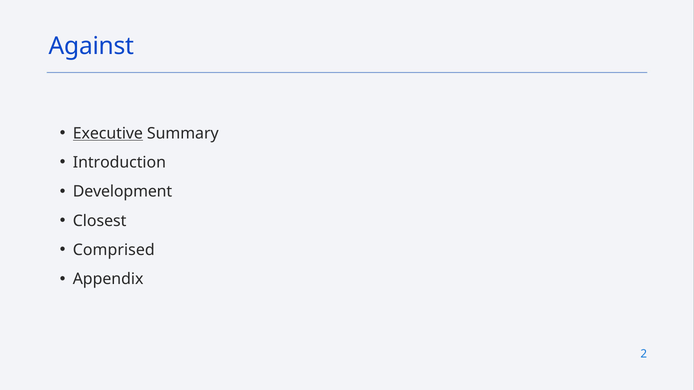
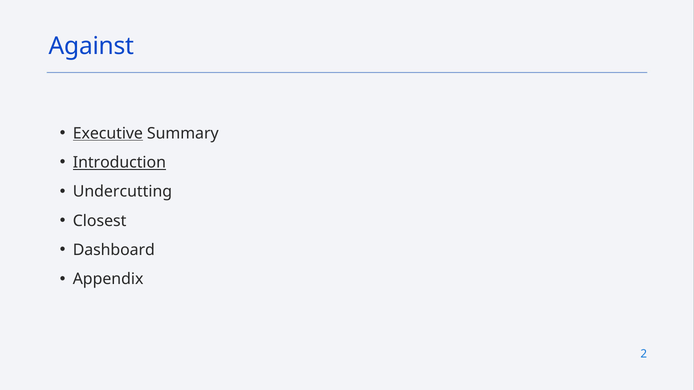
Introduction underline: none -> present
Development: Development -> Undercutting
Comprised: Comprised -> Dashboard
